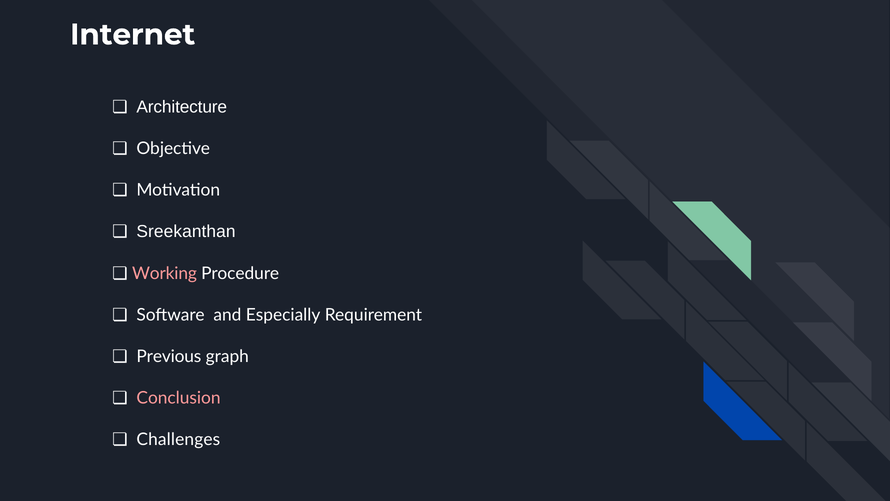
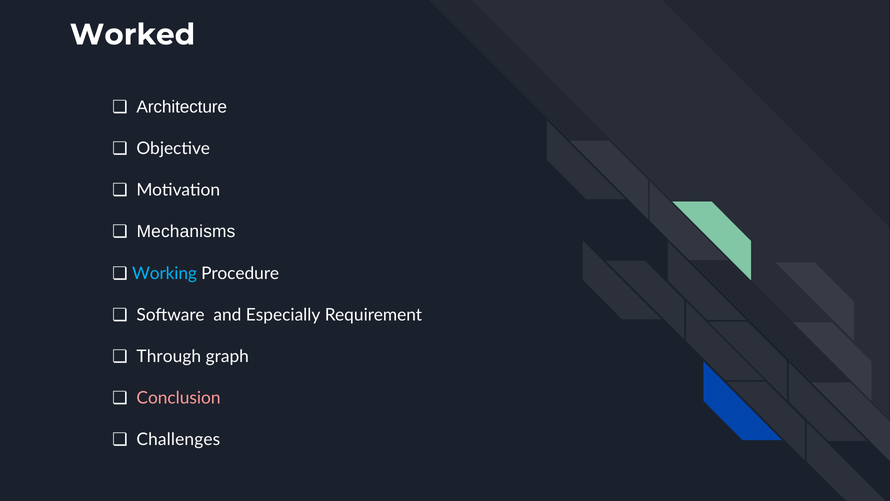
Internet: Internet -> Worked
Sreekanthan: Sreekanthan -> Mechanisms
Working colour: pink -> light blue
Previous: Previous -> Through
